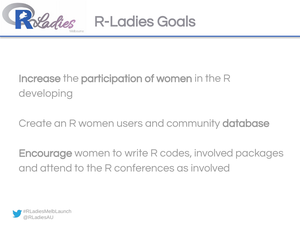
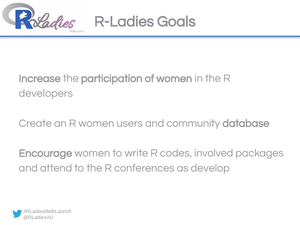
developing: developing -> developers
as involved: involved -> develop
